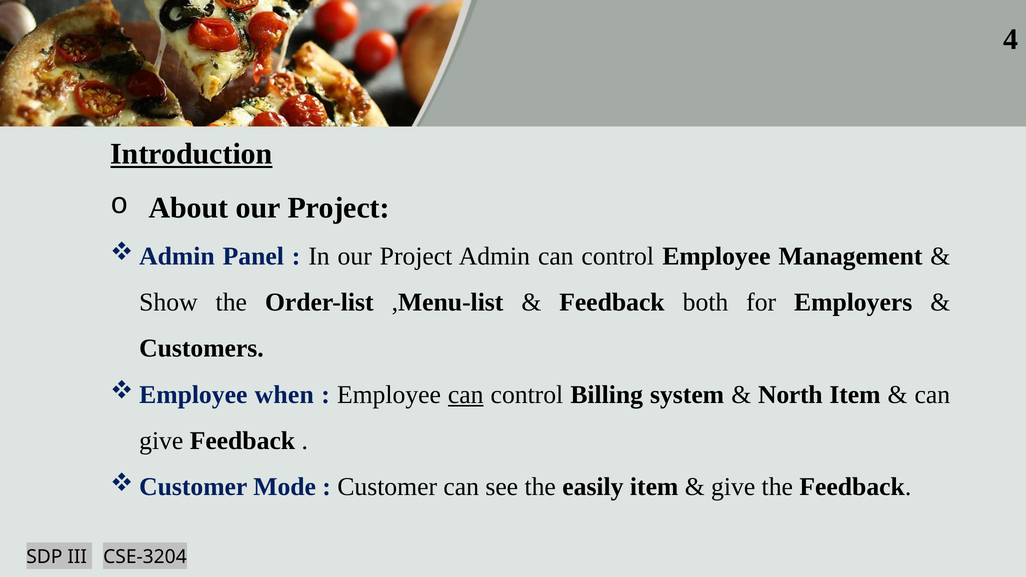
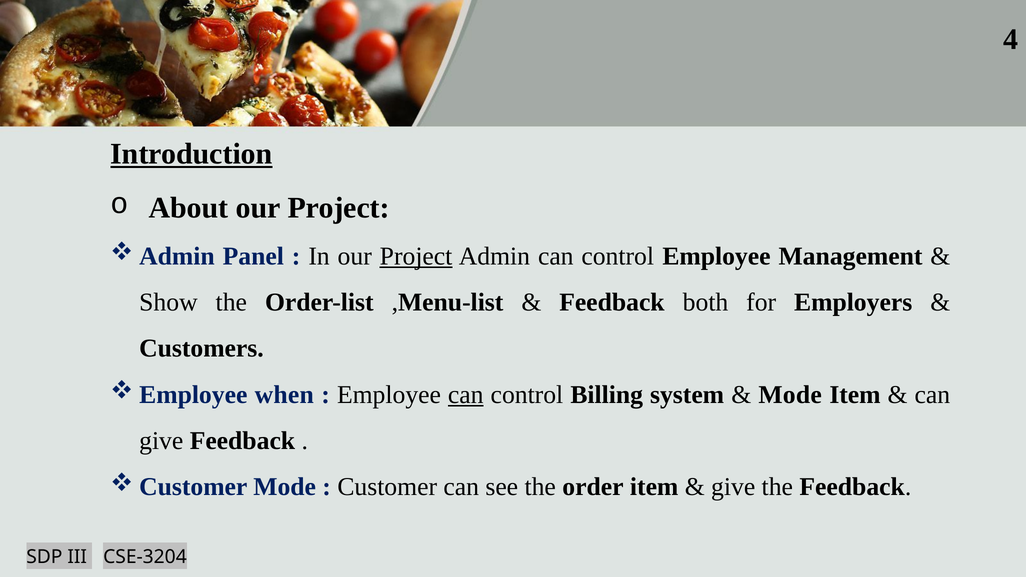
Project at (416, 256) underline: none -> present
North at (790, 395): North -> Mode
easily: easily -> order
